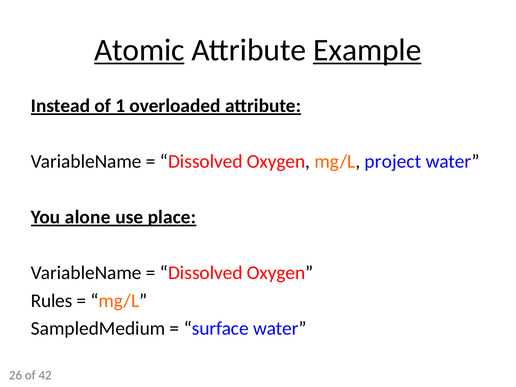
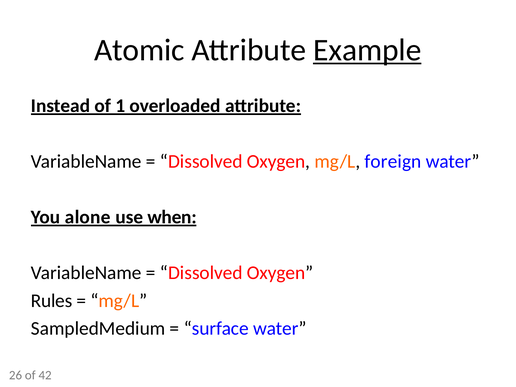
Atomic underline: present -> none
project: project -> foreign
place: place -> when
